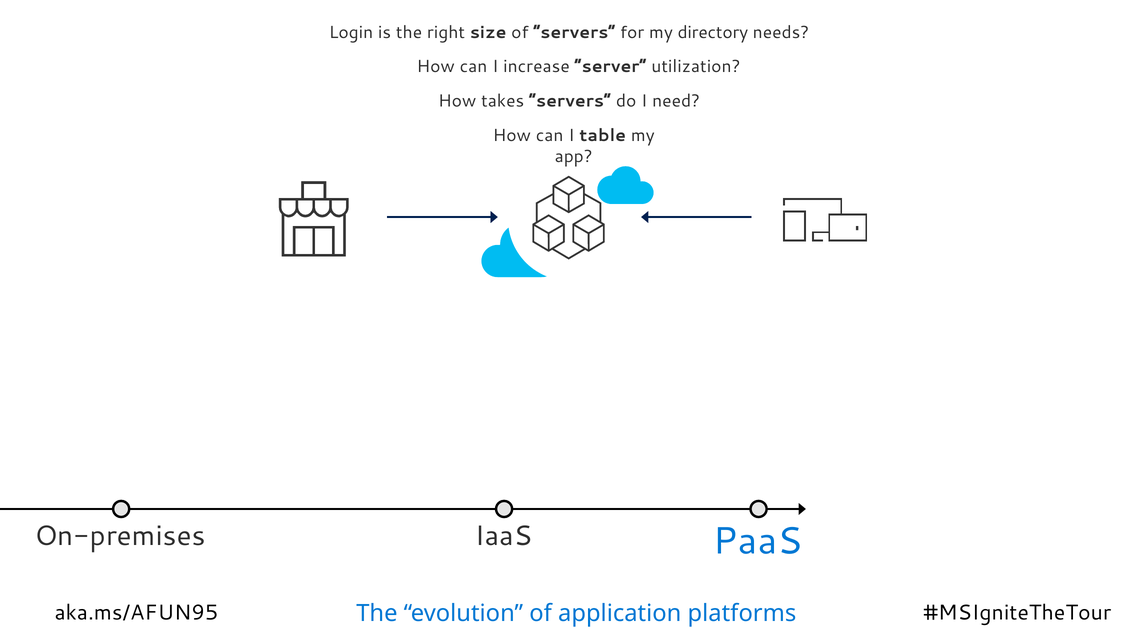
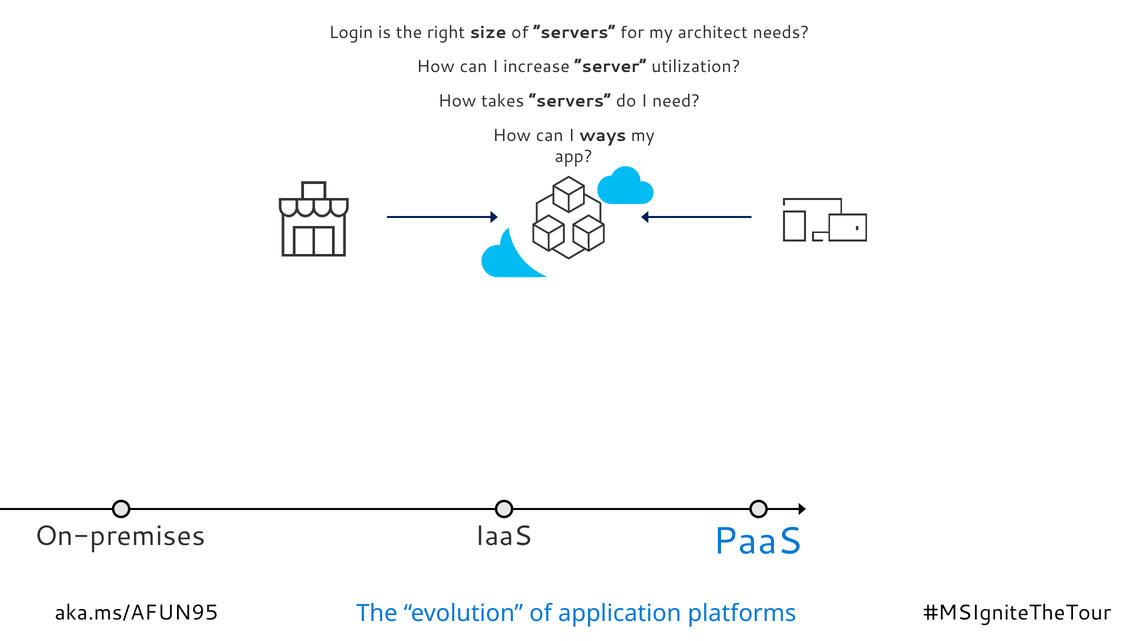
directory: directory -> architect
table: table -> ways
